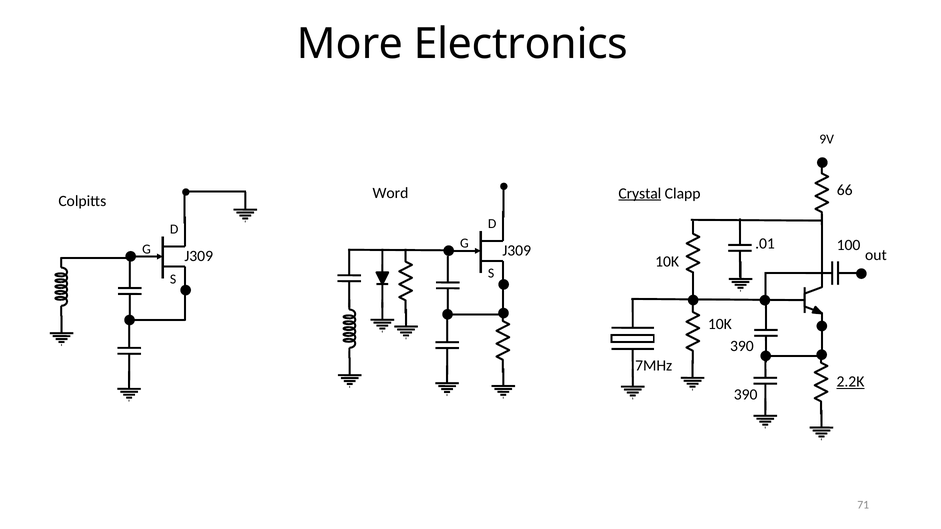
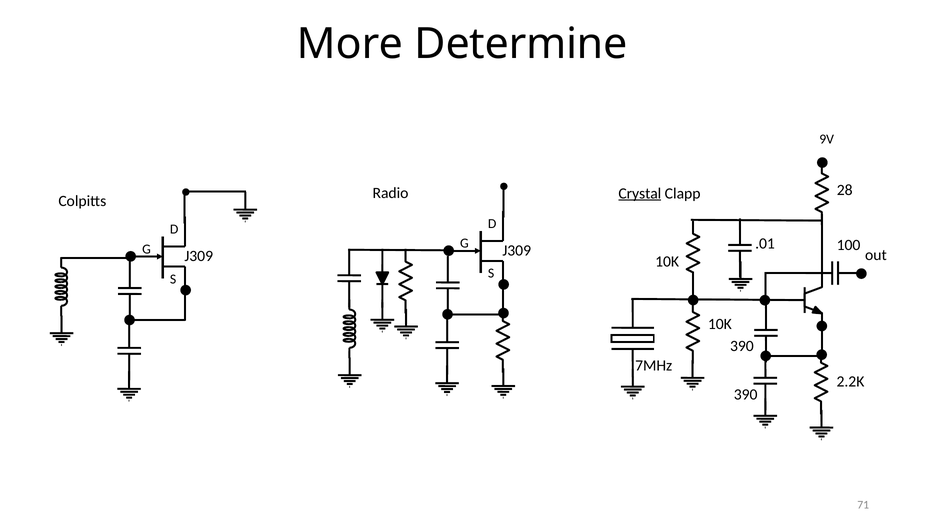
Electronics: Electronics -> Determine
Word: Word -> Radio
66: 66 -> 28
2.2K underline: present -> none
